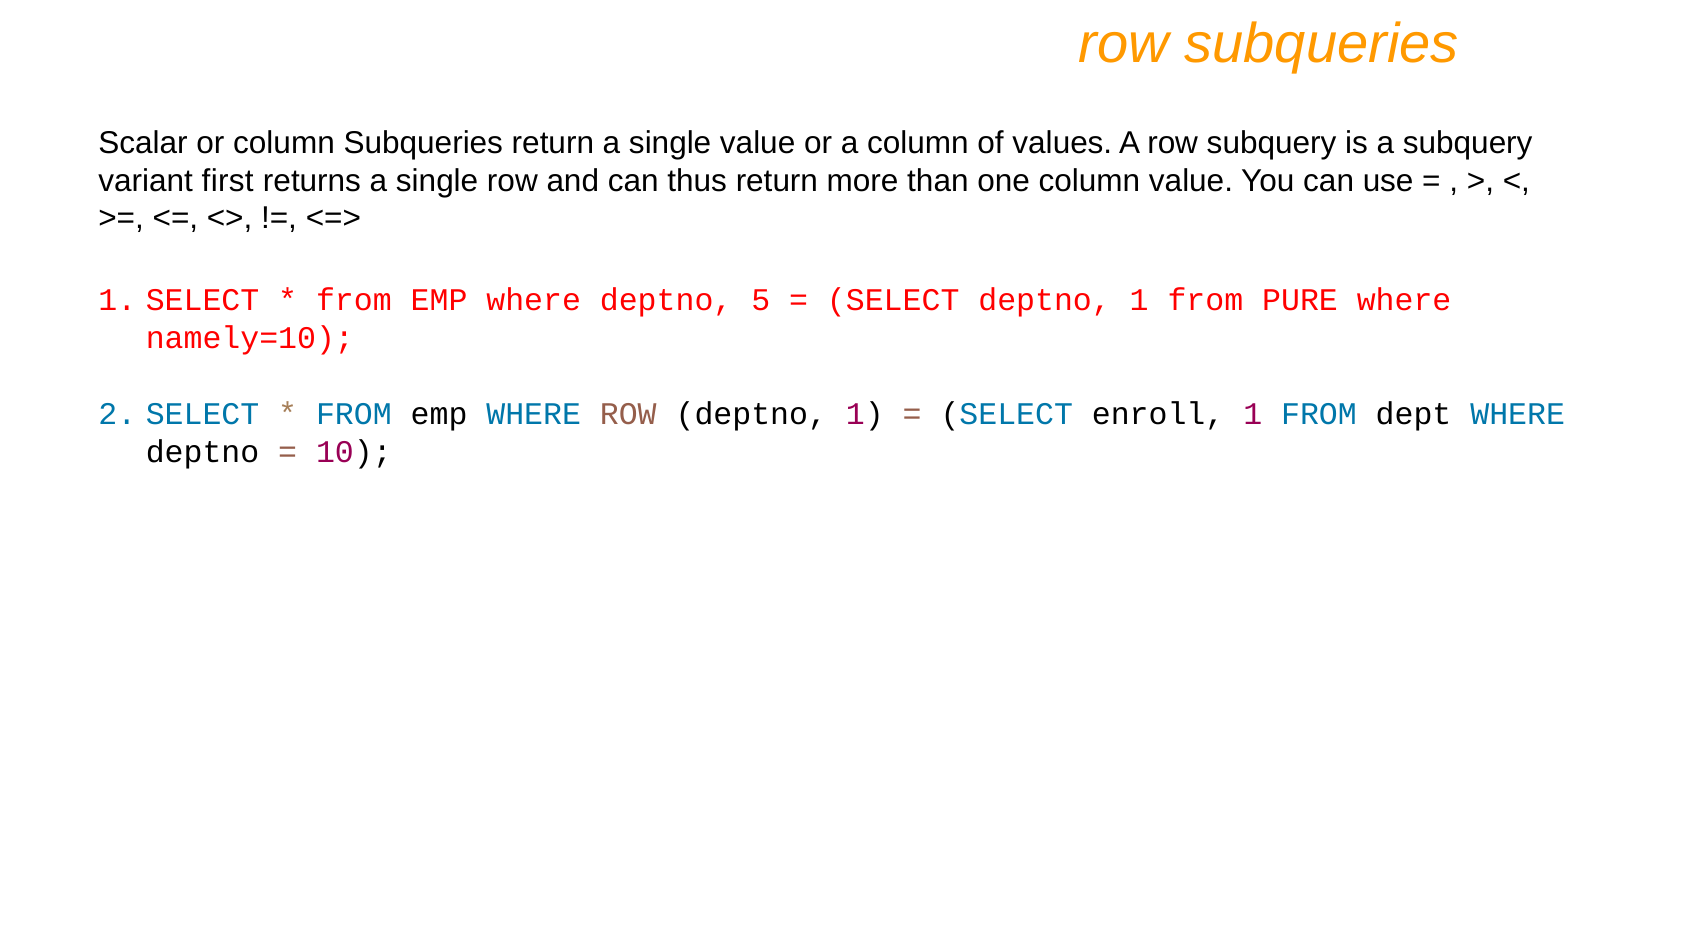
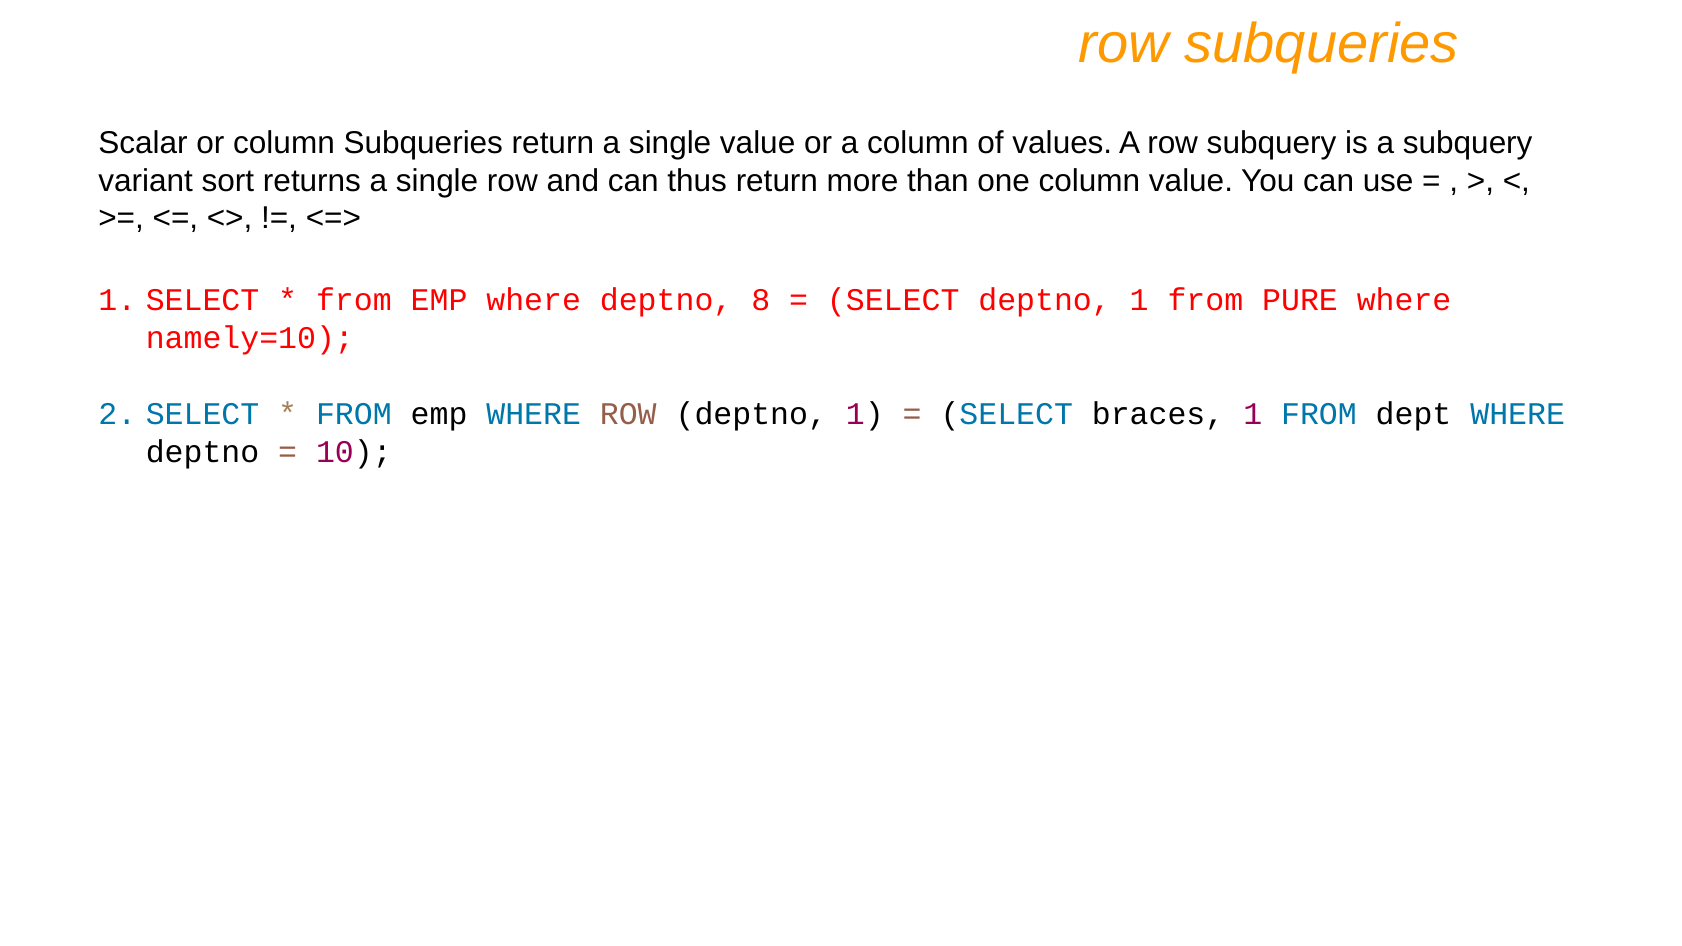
first: first -> sort
5: 5 -> 8
enroll: enroll -> braces
